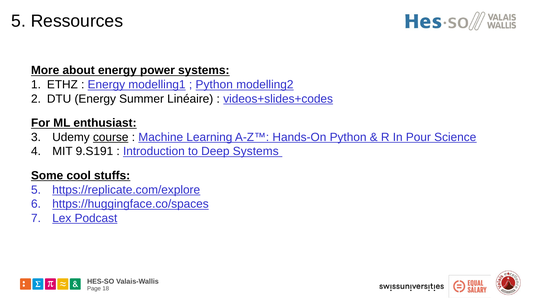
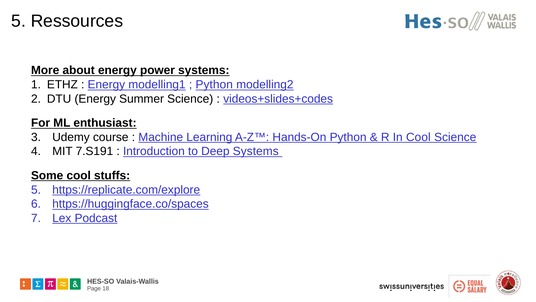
Summer Linéaire: Linéaire -> Science
course underline: present -> none
In Pour: Pour -> Cool
9.S191: 9.S191 -> 7.S191
